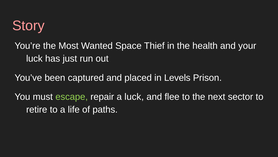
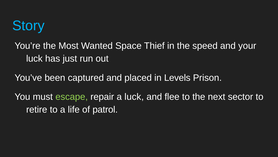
Story colour: pink -> light blue
health: health -> speed
paths: paths -> patrol
